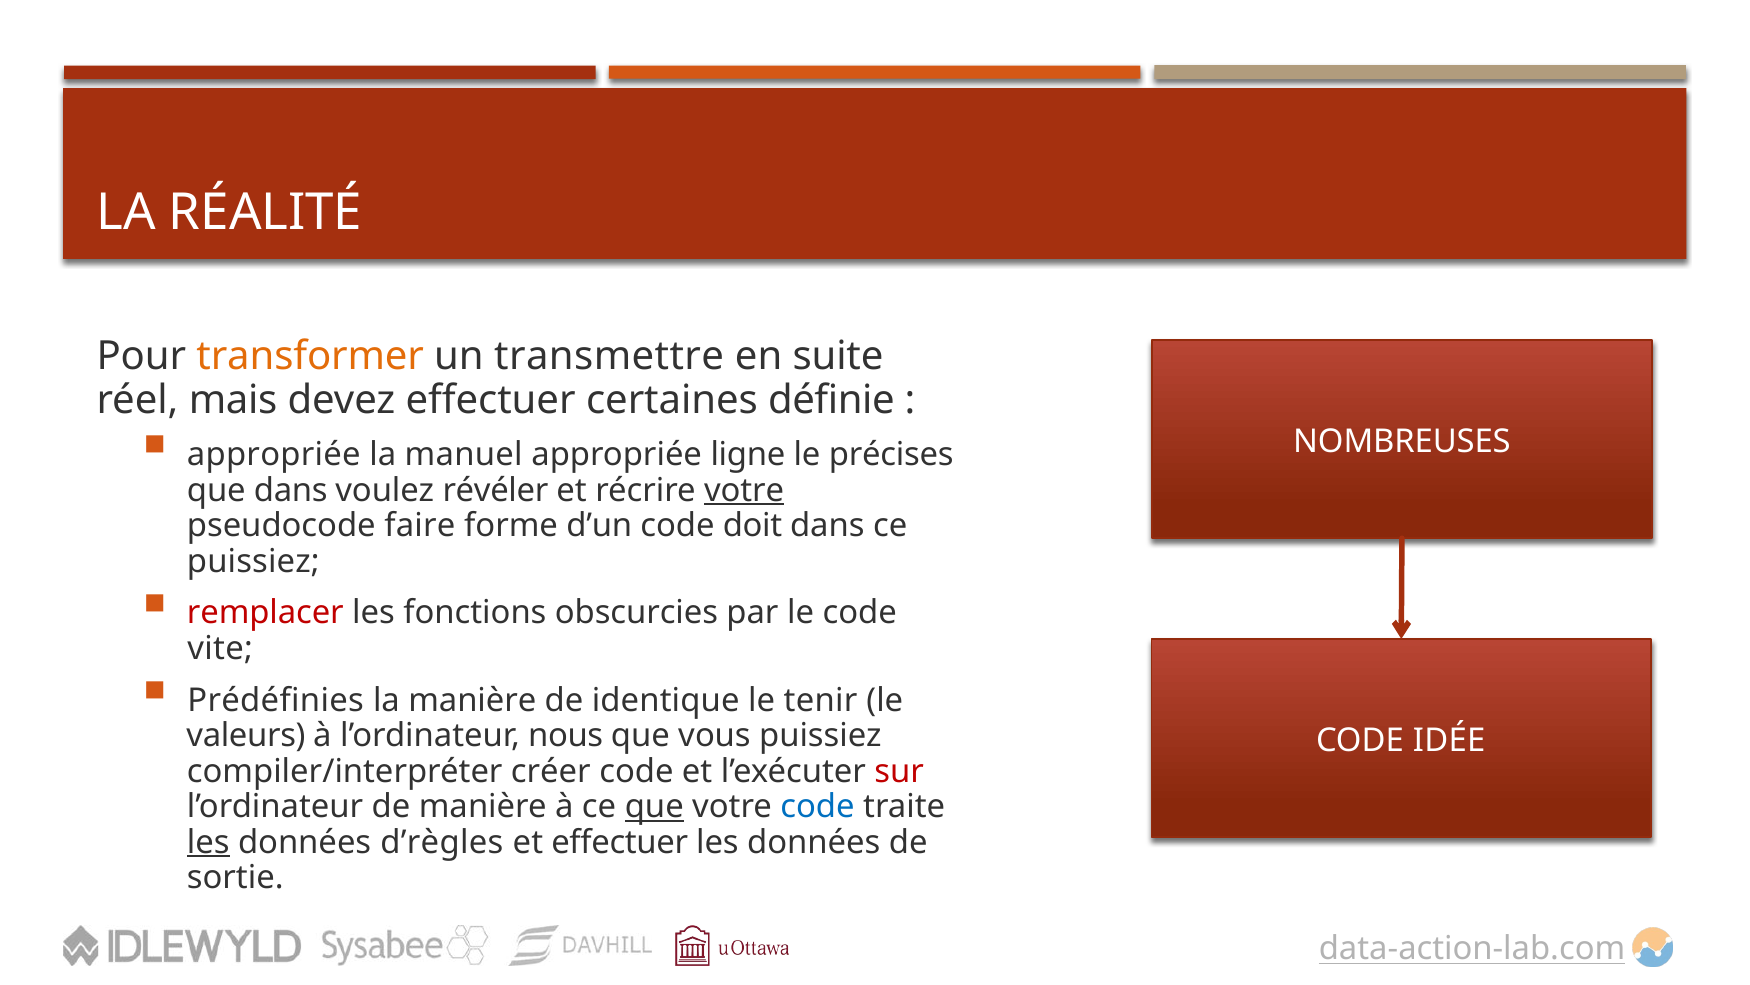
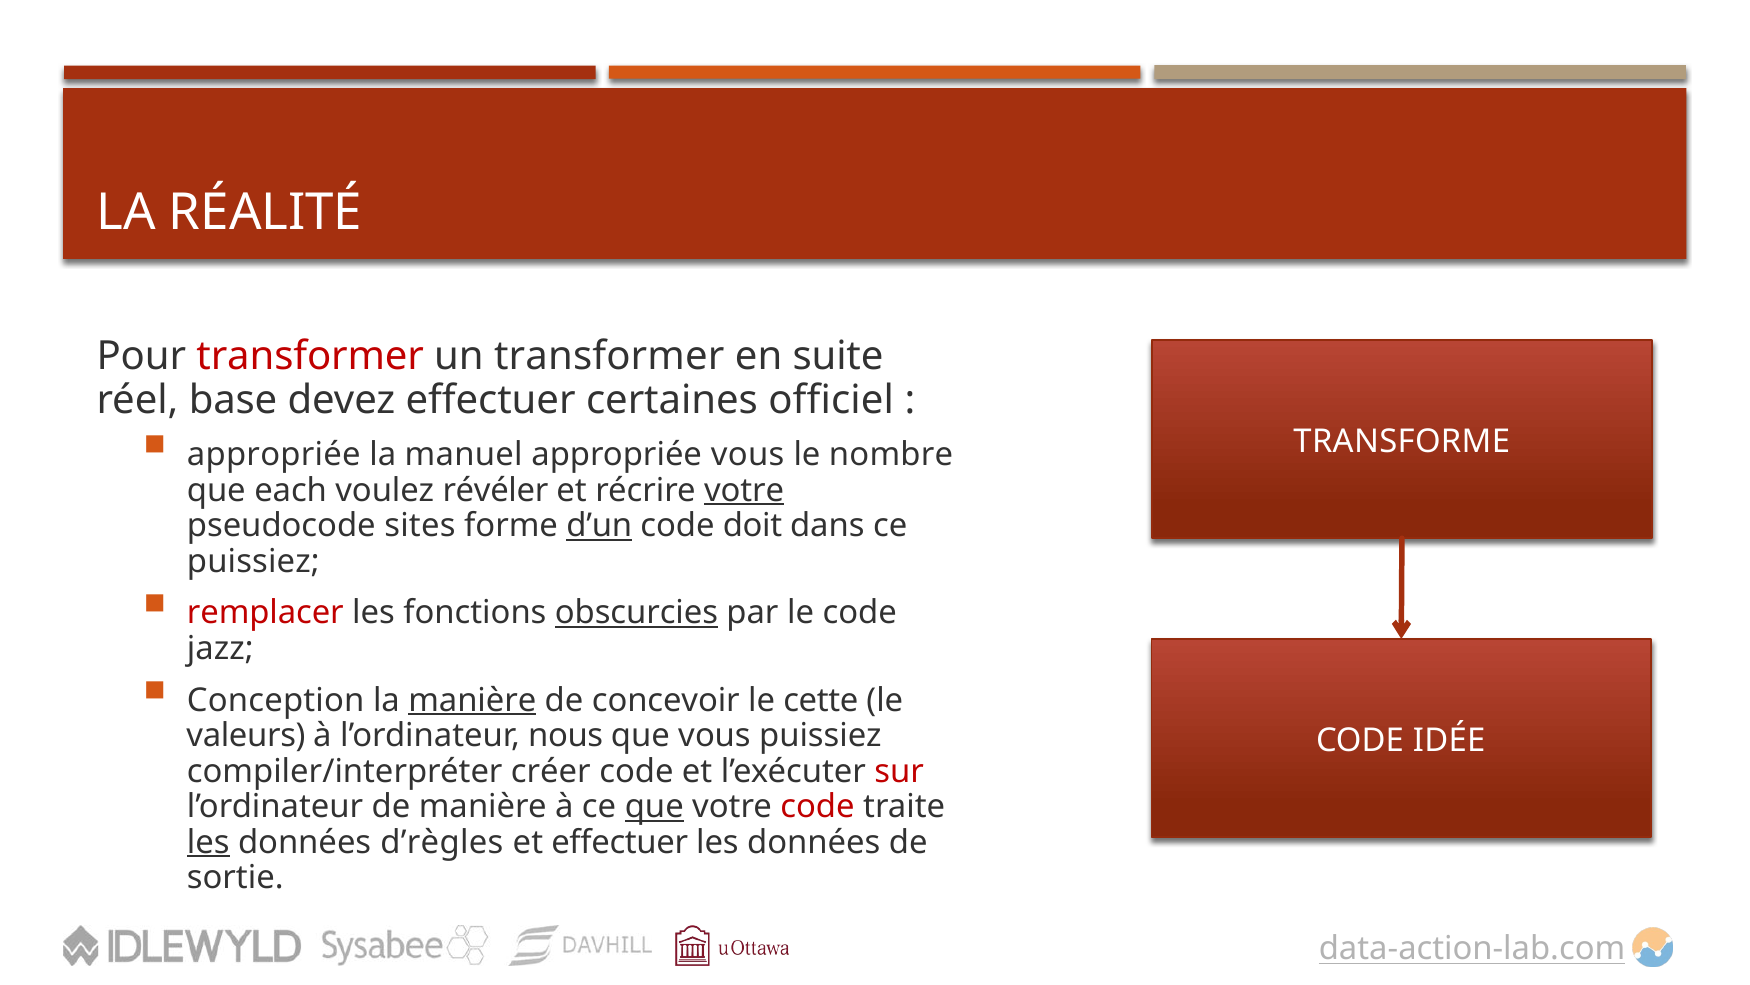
transformer at (310, 356) colour: orange -> red
un transmettre: transmettre -> transformer
mais: mais -> base
définie: définie -> officiel
NOMBREUSES: NOMBREUSES -> TRANSFORME
appropriée ligne: ligne -> vous
précises: précises -> nombre
que dans: dans -> each
faire: faire -> sites
d’un underline: none -> present
obscurcies underline: none -> present
vite: vite -> jazz
Prédéfinies: Prédéfinies -> Conception
manière at (472, 700) underline: none -> present
identique: identique -> concevoir
tenir: tenir -> cette
code at (817, 806) colour: blue -> red
